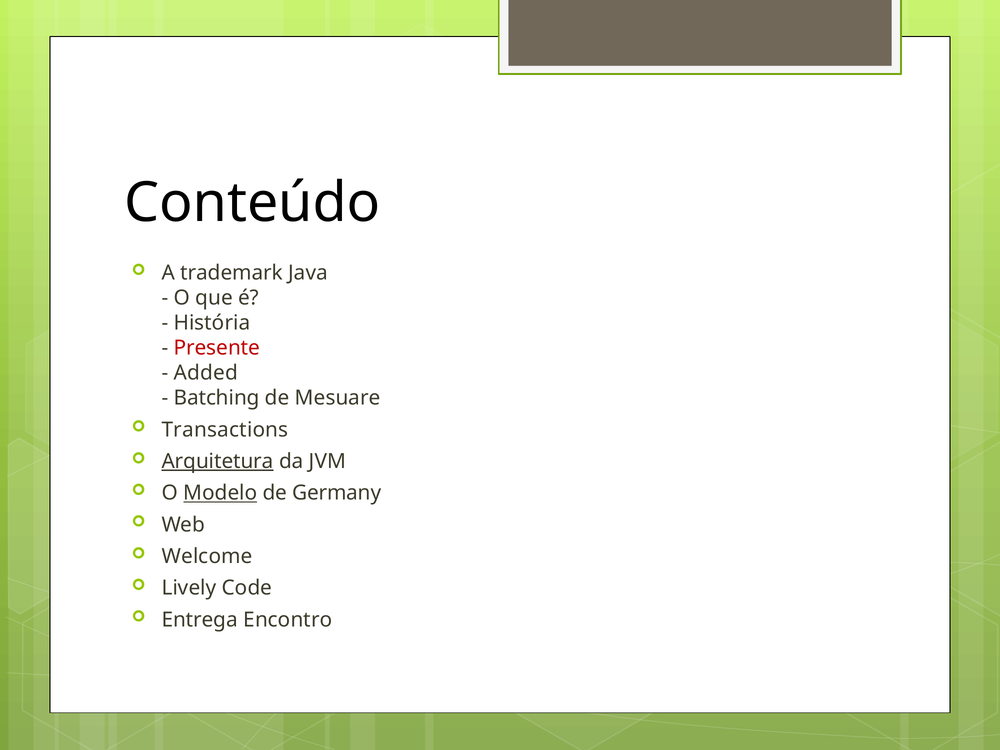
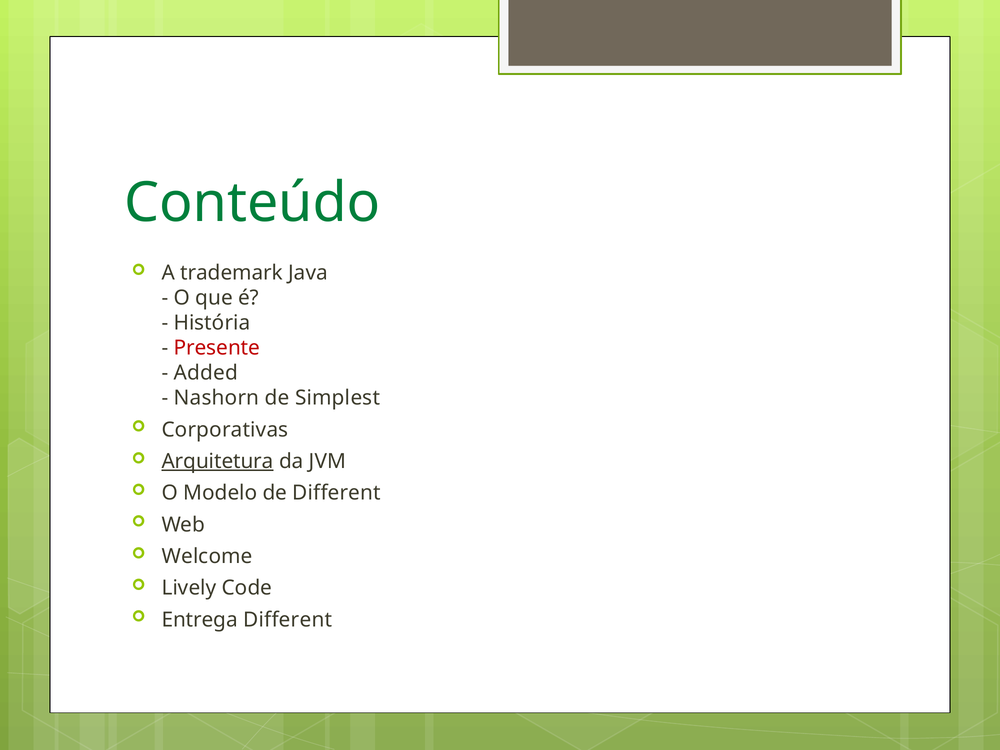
Conteúdo colour: black -> green
Batching: Batching -> Nashorn
Mesuare: Mesuare -> Simplest
Transactions: Transactions -> Corporativas
Modelo underline: present -> none
de Germany: Germany -> Different
Entrega Encontro: Encontro -> Different
